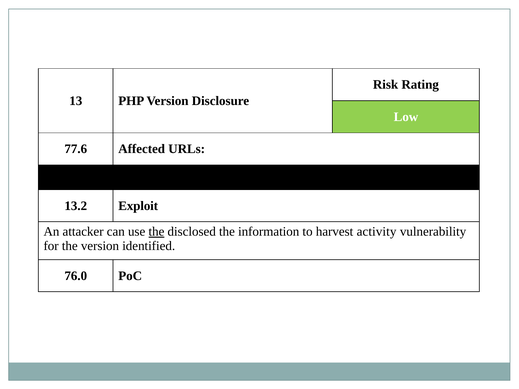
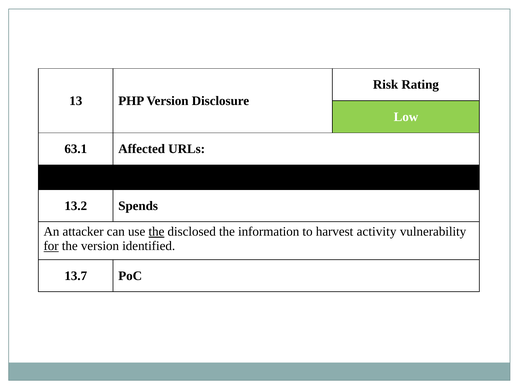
77.6: 77.6 -> 63.1
Exploit: Exploit -> Spends
for underline: none -> present
76.0: 76.0 -> 13.7
